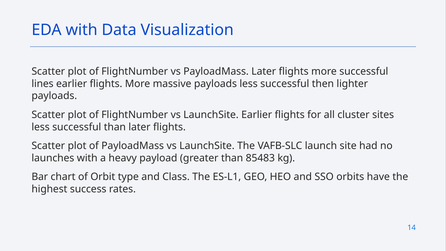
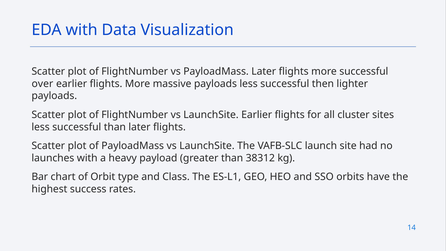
lines: lines -> over
85483: 85483 -> 38312
